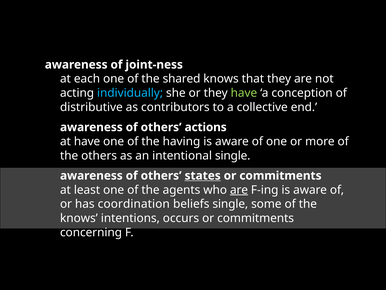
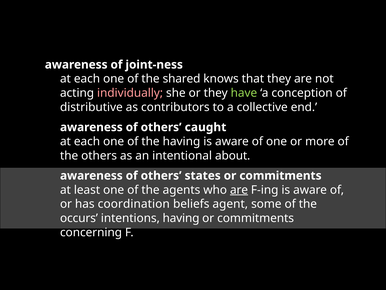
individually colour: light blue -> pink
actions: actions -> caught
have at (87, 141): have -> each
intentional single: single -> about
states underline: present -> none
beliefs single: single -> agent
knows at (79, 218): knows -> occurs
intentions occurs: occurs -> having
